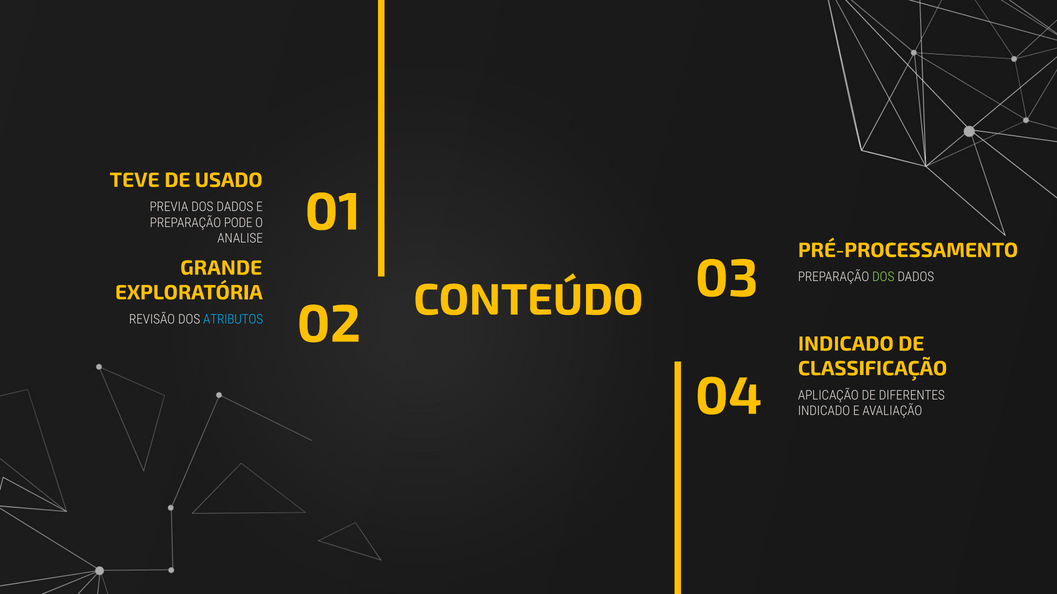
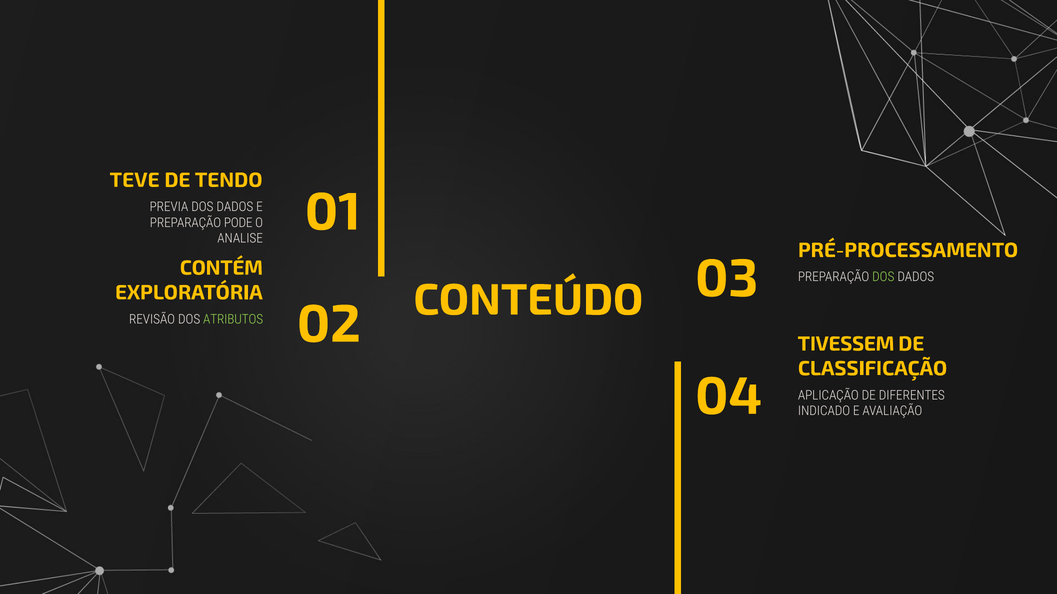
USADO: USADO -> TENDO
GRANDE: GRANDE -> CONTÉM
ATRIBUTOS colour: light blue -> light green
INDICADO at (846, 344): INDICADO -> TIVESSEM
